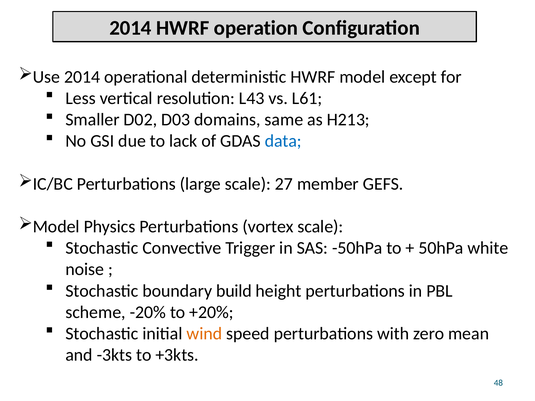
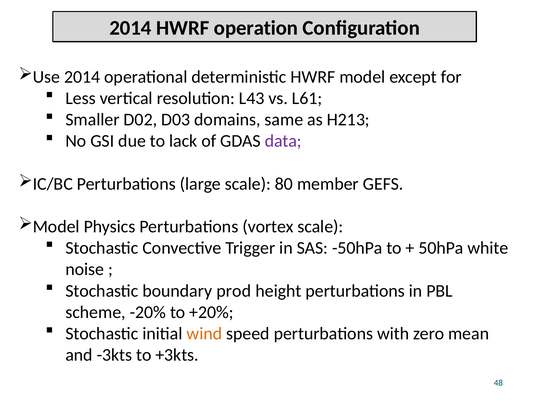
data colour: blue -> purple
27: 27 -> 80
build: build -> prod
